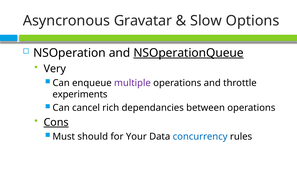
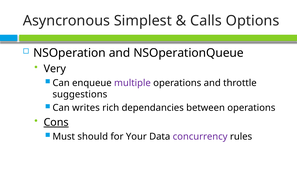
Gravatar: Gravatar -> Simplest
Slow: Slow -> Calls
NSOperationQueue underline: present -> none
experiments: experiments -> suggestions
cancel: cancel -> writes
concurrency colour: blue -> purple
